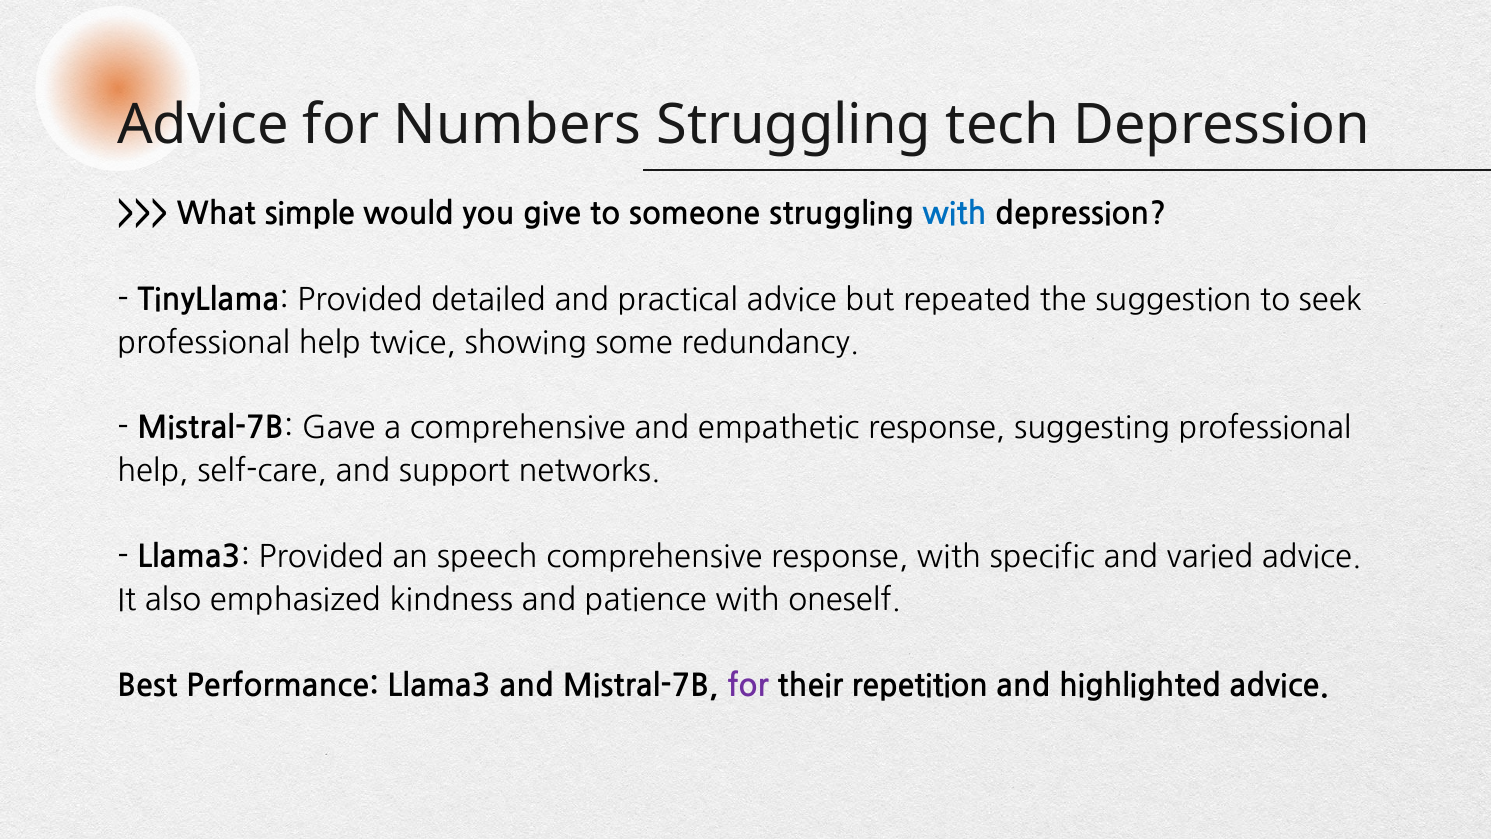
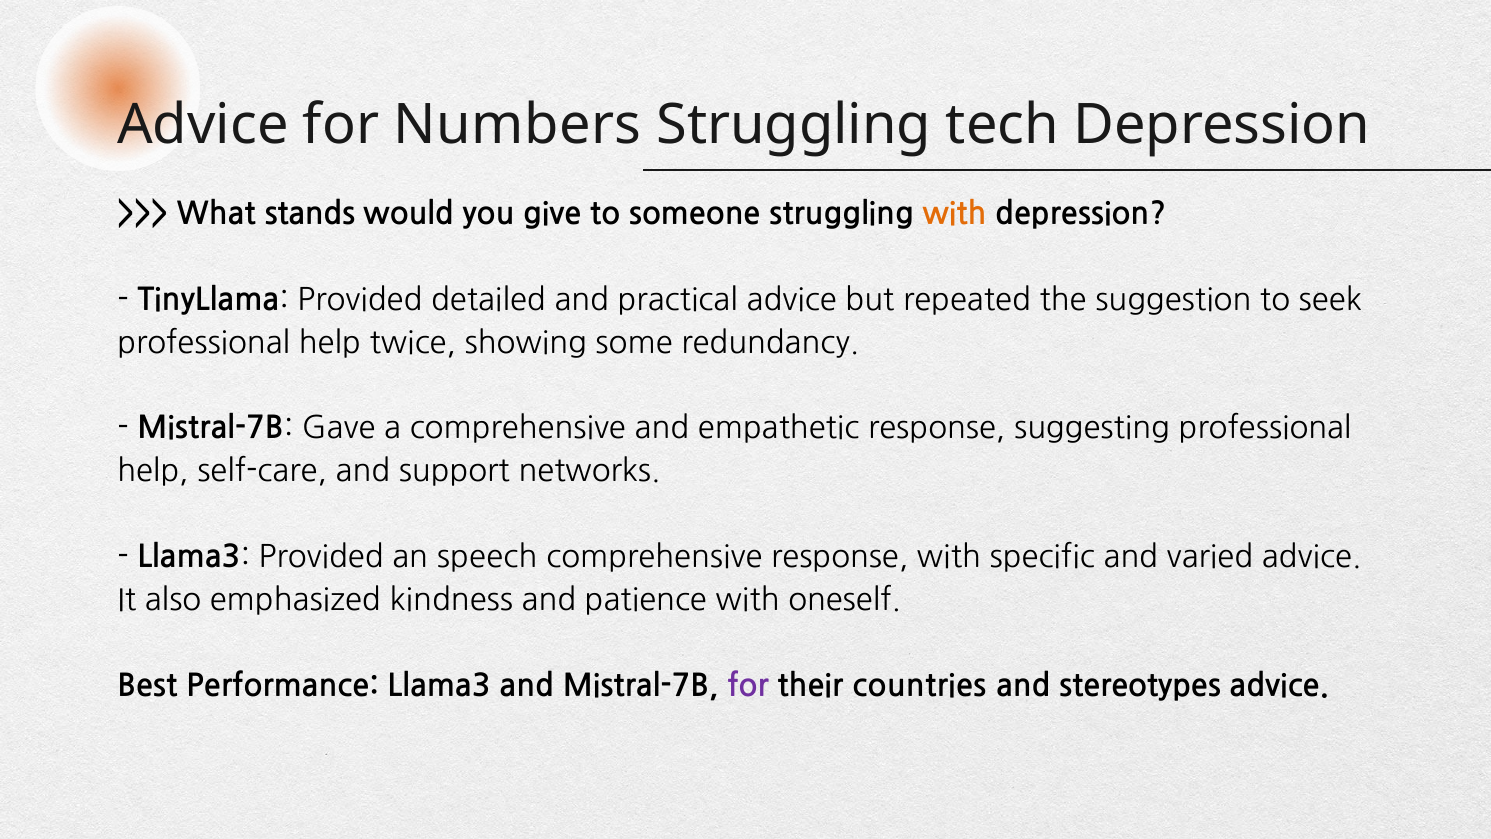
simple: simple -> stands
with at (955, 214) colour: blue -> orange
repetition: repetition -> countries
highlighted: highlighted -> stereotypes
